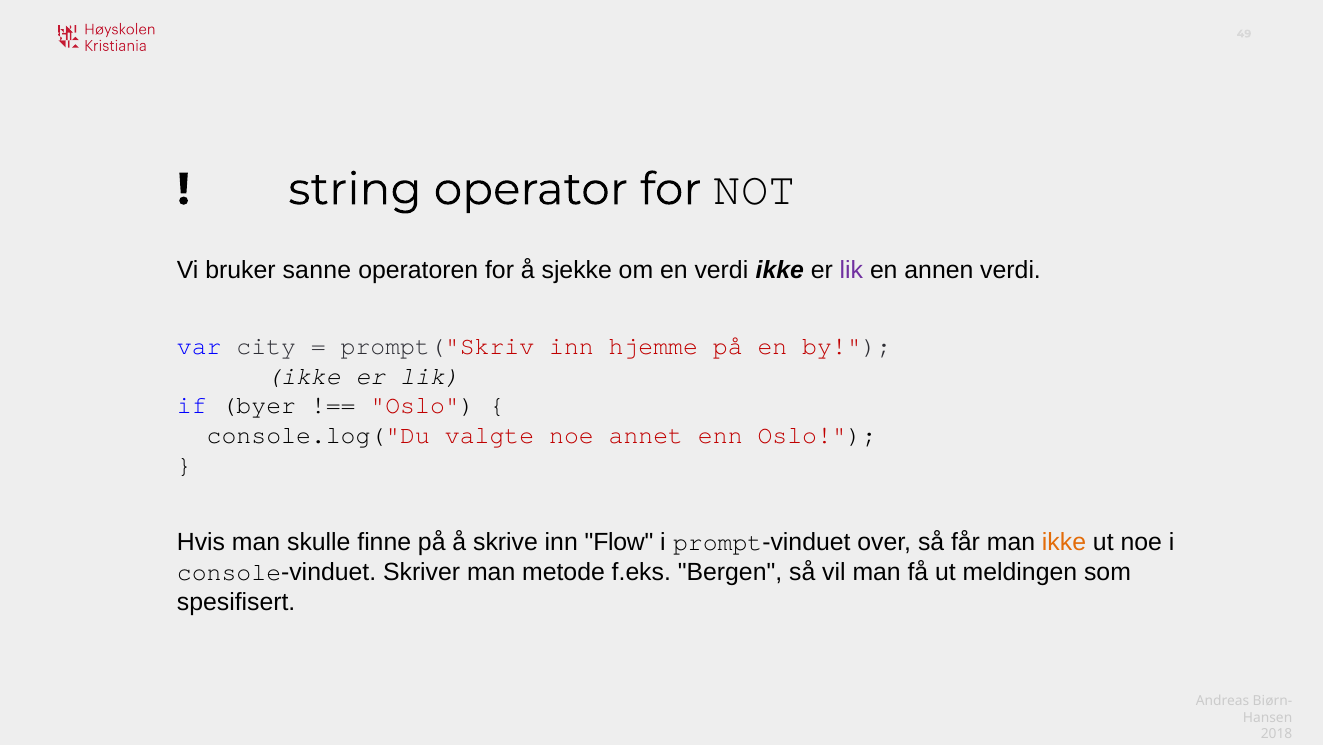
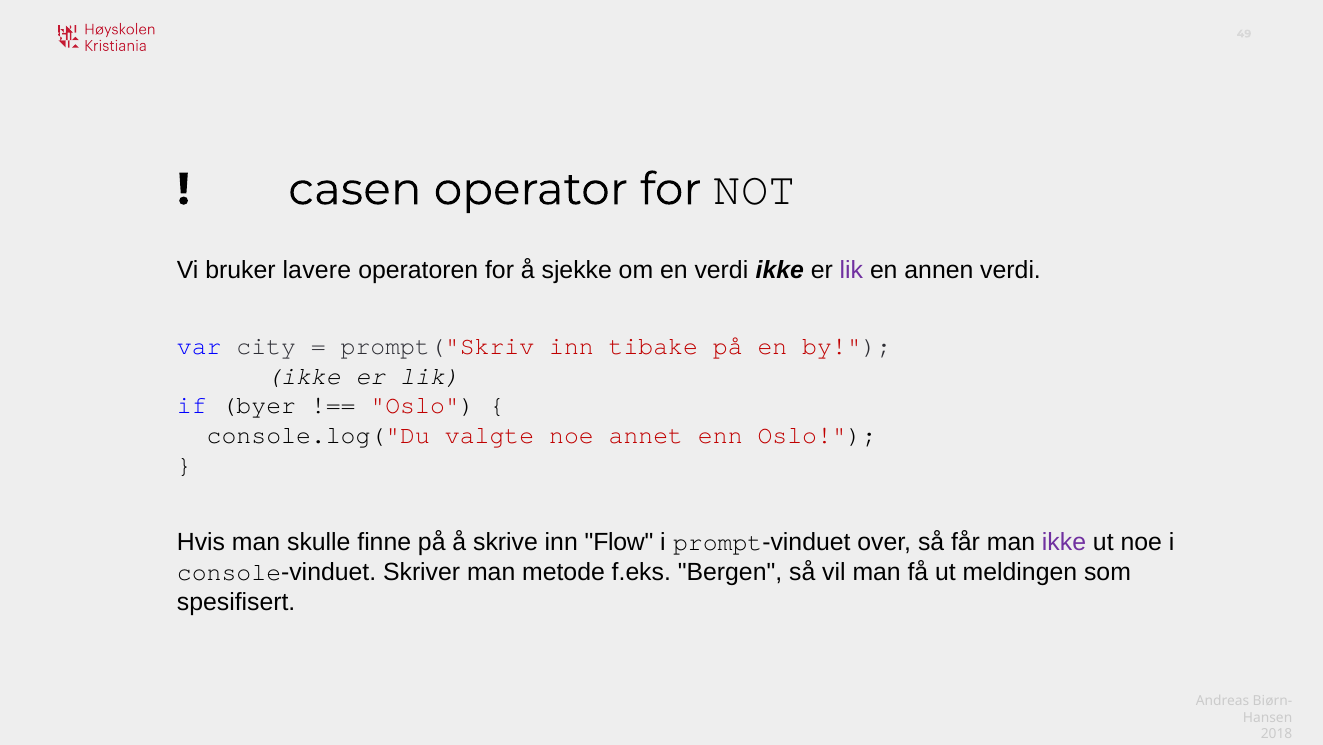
string: string -> casen
sanne: sanne -> lavere
hjemme: hjemme -> tibake
ikke at (1064, 542) colour: orange -> purple
